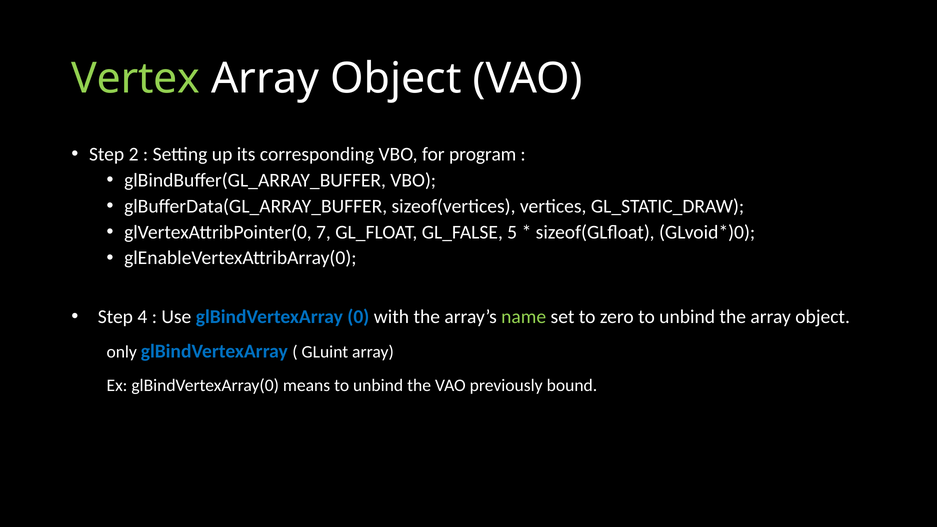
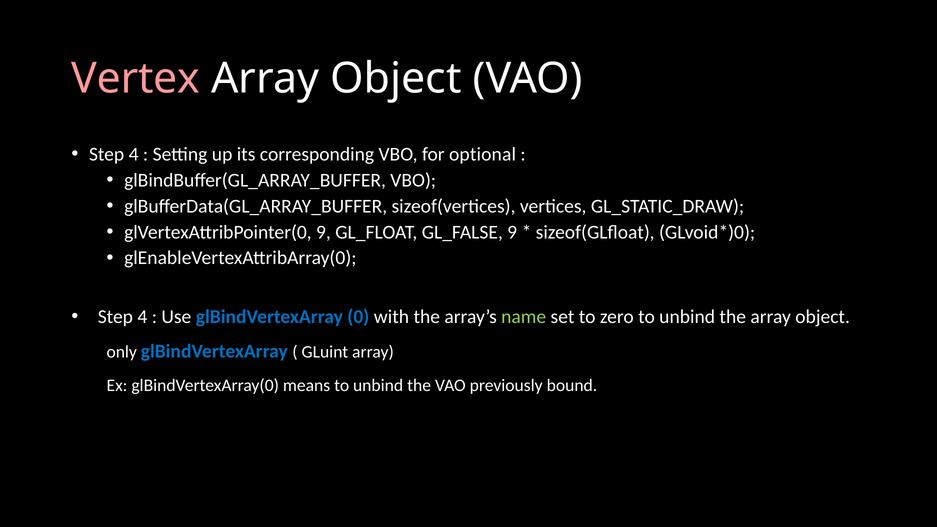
Vertex colour: light green -> pink
2 at (134, 154): 2 -> 4
program: program -> optional
glVertexAttribPointer(0 7: 7 -> 9
GL_FALSE 5: 5 -> 9
